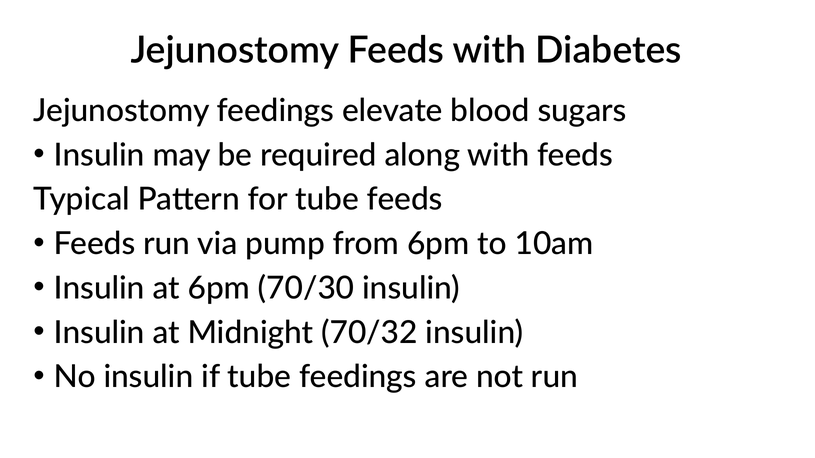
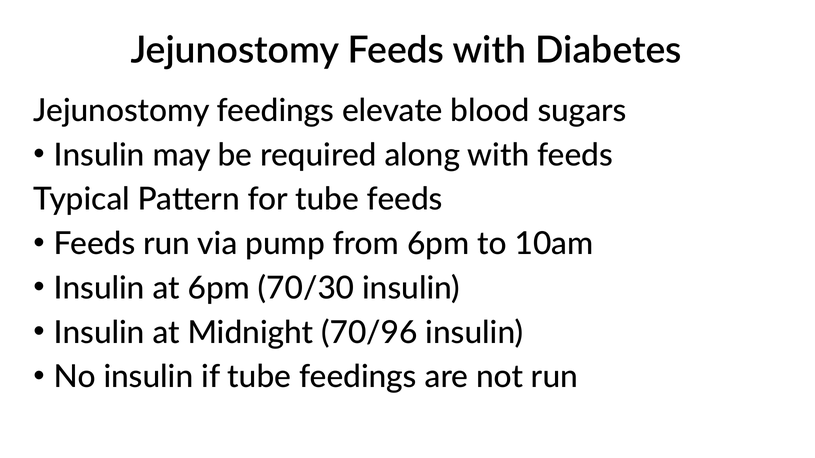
70/32: 70/32 -> 70/96
